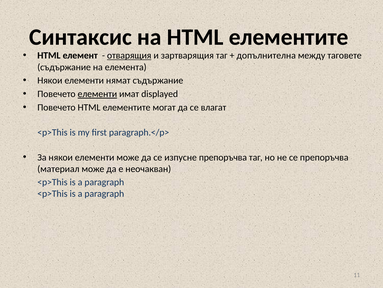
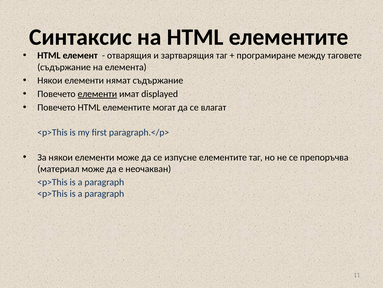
отварящия underline: present -> none
допълнителна: допълнителна -> програмиране
изпусне препоръчва: препоръчва -> елементите
